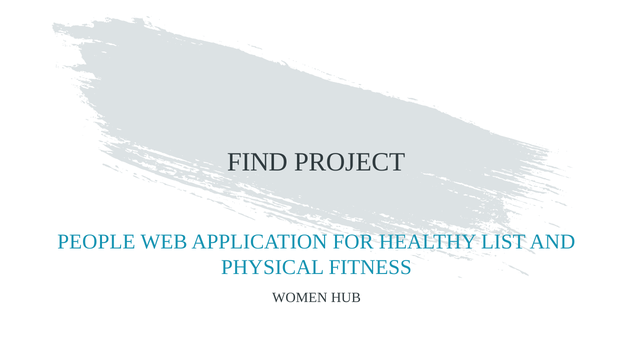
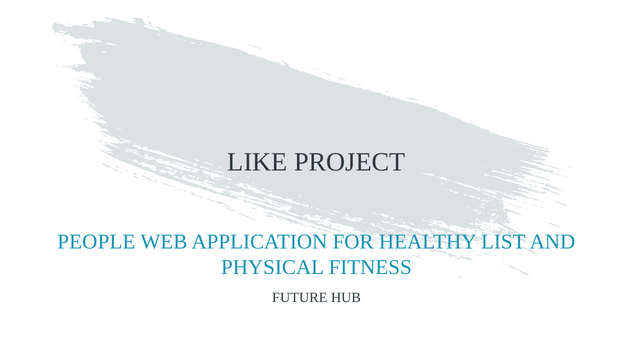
FIND: FIND -> LIKE
WOMEN: WOMEN -> FUTURE
